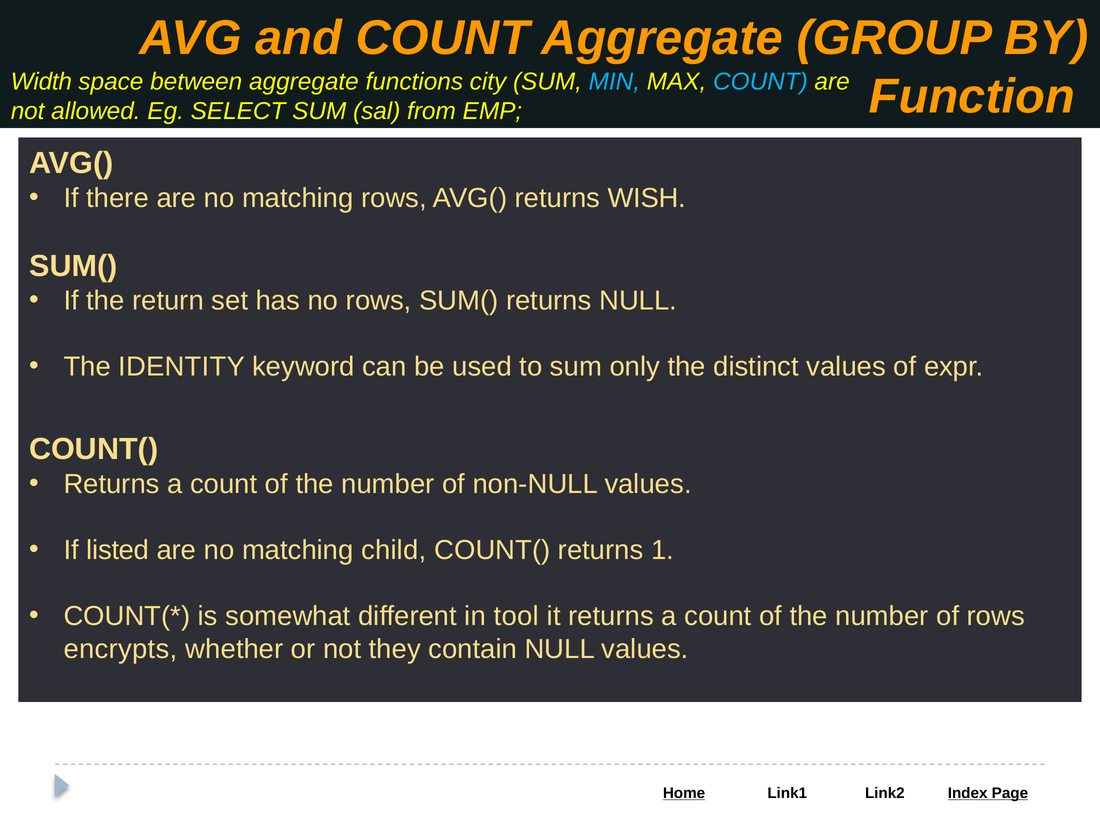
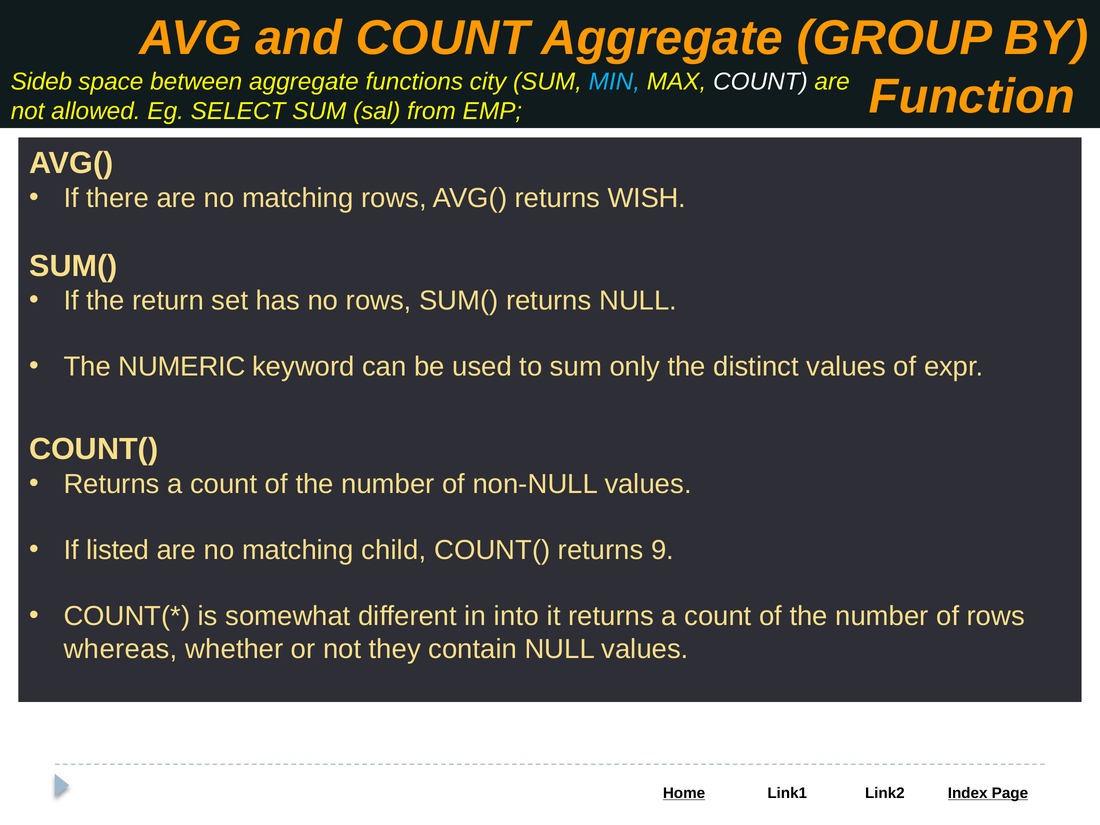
Width: Width -> Sideb
COUNT at (760, 82) colour: light blue -> white
IDENTITY: IDENTITY -> NUMERIC
1: 1 -> 9
tool: tool -> into
encrypts: encrypts -> whereas
